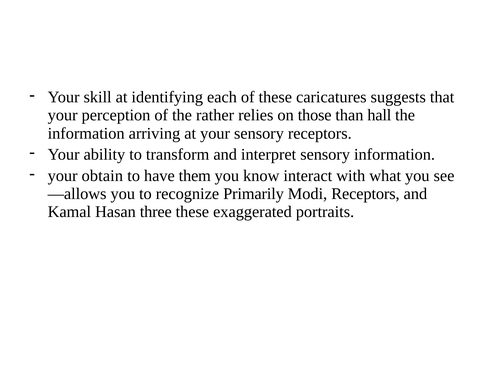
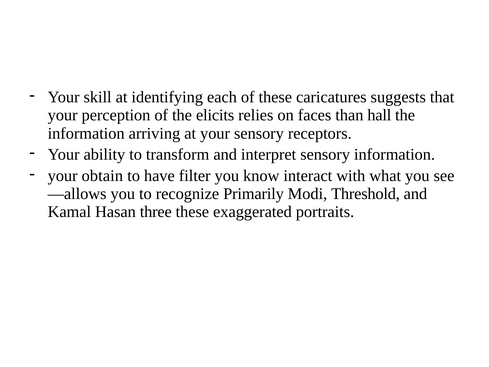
rather: rather -> elicits
those: those -> faces
them: them -> filter
Modi Receptors: Receptors -> Threshold
